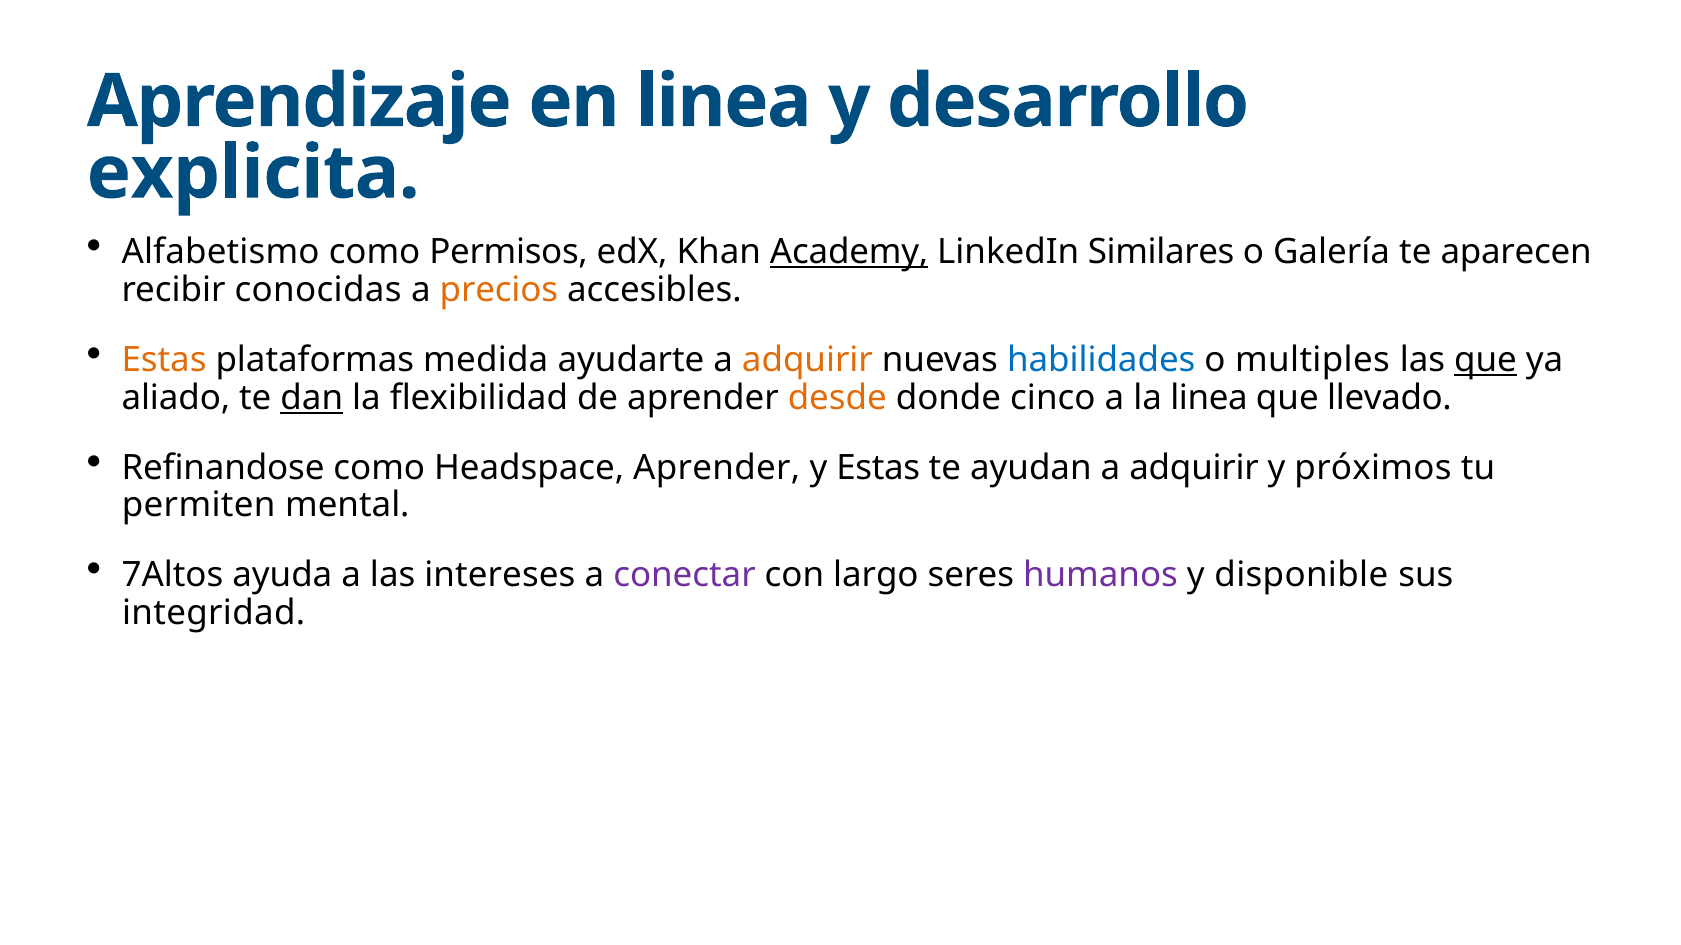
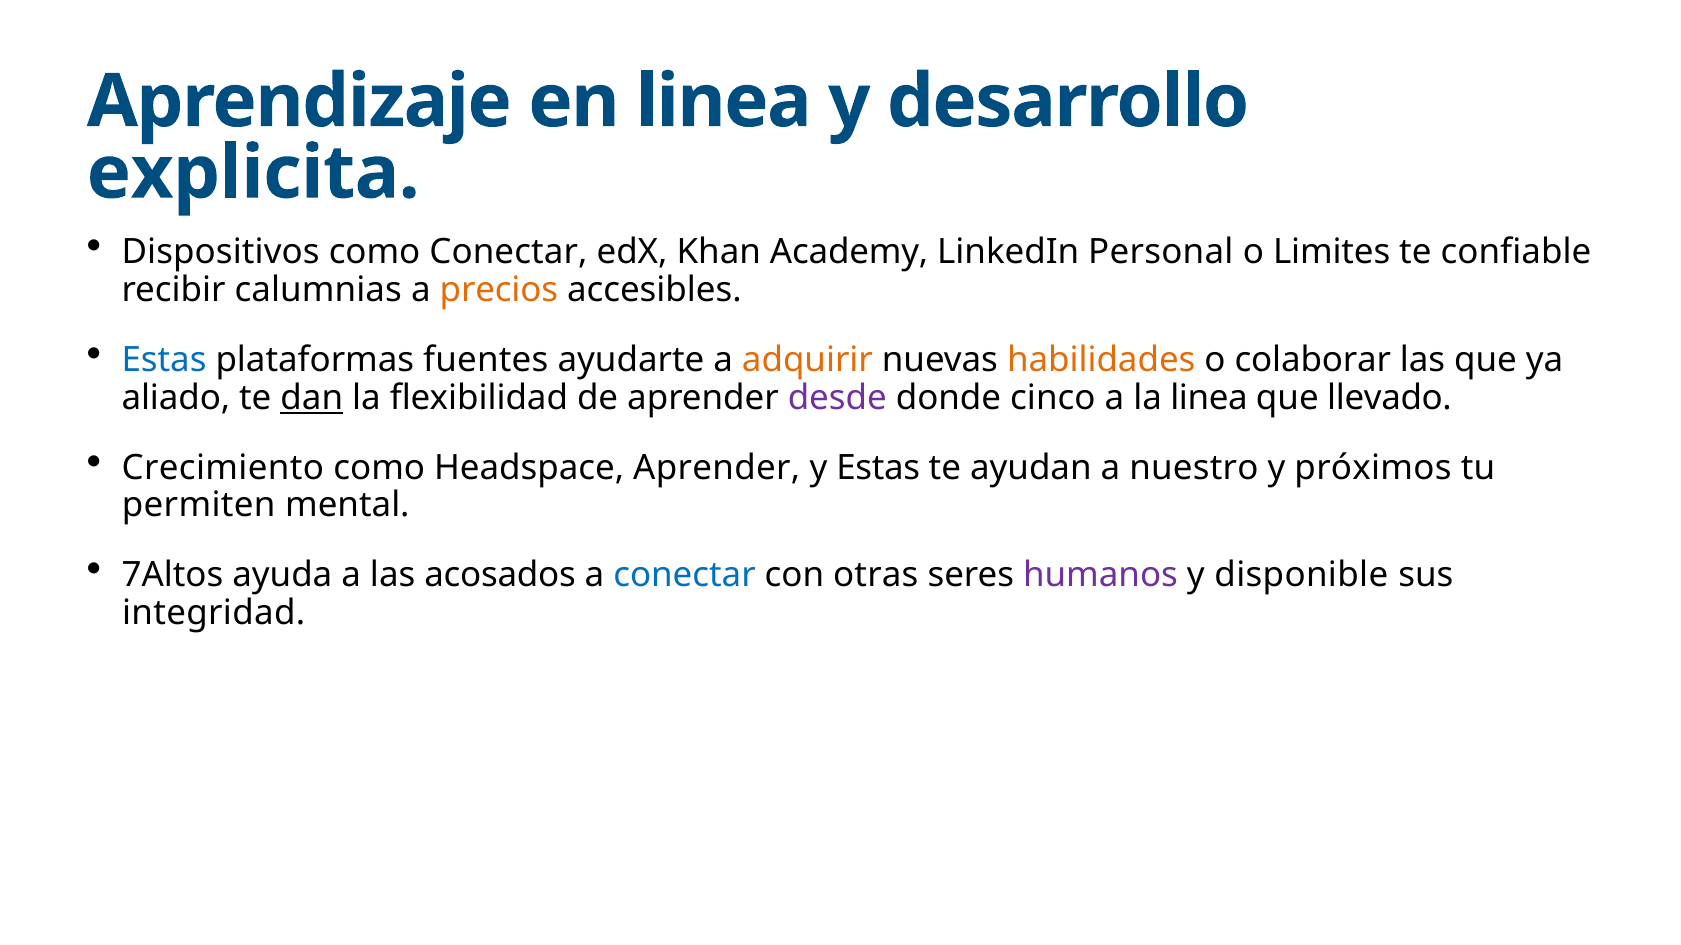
Alfabetismo: Alfabetismo -> Dispositivos
como Permisos: Permisos -> Conectar
Academy underline: present -> none
Similares: Similares -> Personal
Galería: Galería -> Limites
aparecen: aparecen -> confiable
conocidas: conocidas -> calumnias
Estas at (164, 360) colour: orange -> blue
medida: medida -> fuentes
habilidades colour: blue -> orange
multiples: multiples -> colaborar
que at (1486, 360) underline: present -> none
desde colour: orange -> purple
Refinandose: Refinandose -> Crecimiento
ayudan a adquirir: adquirir -> nuestro
intereses: intereses -> acosados
conectar at (684, 576) colour: purple -> blue
largo: largo -> otras
